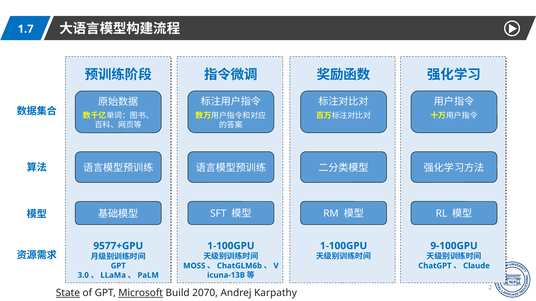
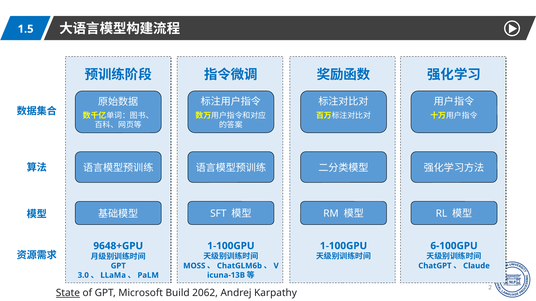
1.7: 1.7 -> 1.5
9-100GPU: 9-100GPU -> 6-100GPU
9577+GPU: 9577+GPU -> 9648+GPU
Microsoft underline: present -> none
2070: 2070 -> 2062
